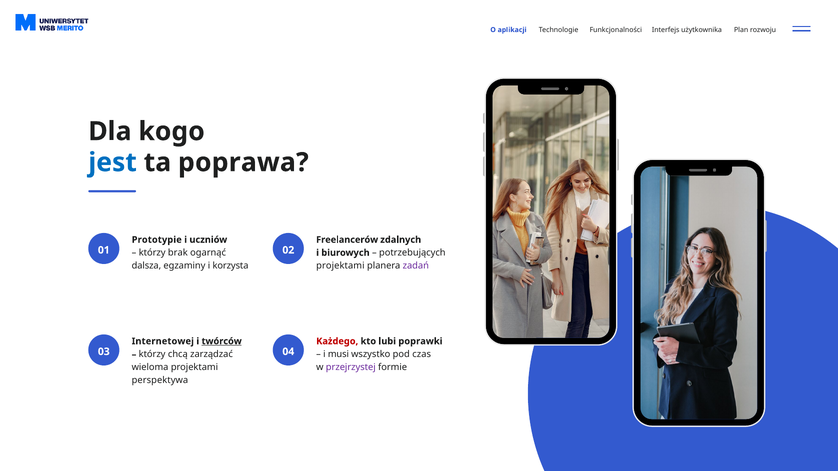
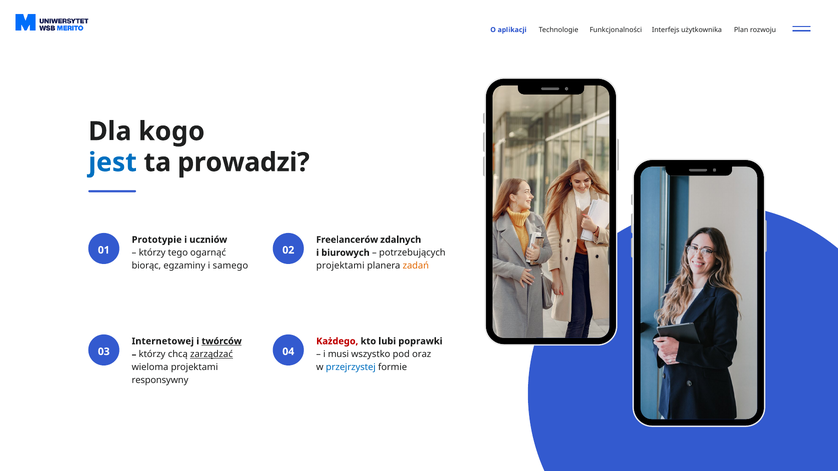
poprawa: poprawa -> prowadzi
brak: brak -> tego
dalsza: dalsza -> biorąc
korzysta: korzysta -> samego
zadań colour: purple -> orange
czas: czas -> oraz
zarządzać underline: none -> present
przejrzystej colour: purple -> blue
perspektywa: perspektywa -> responsywny
